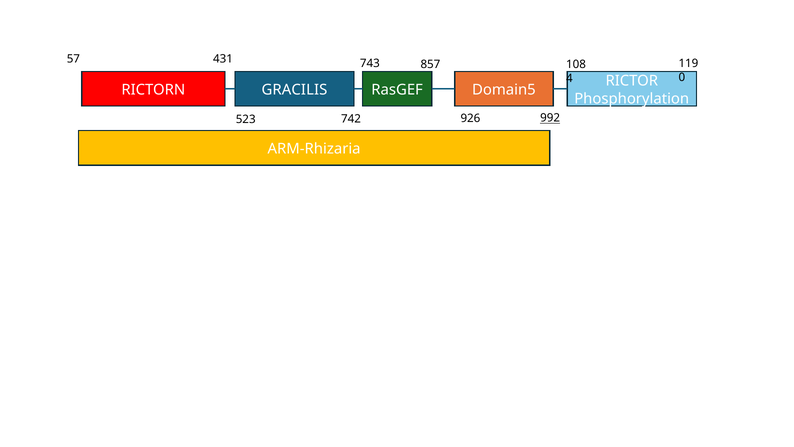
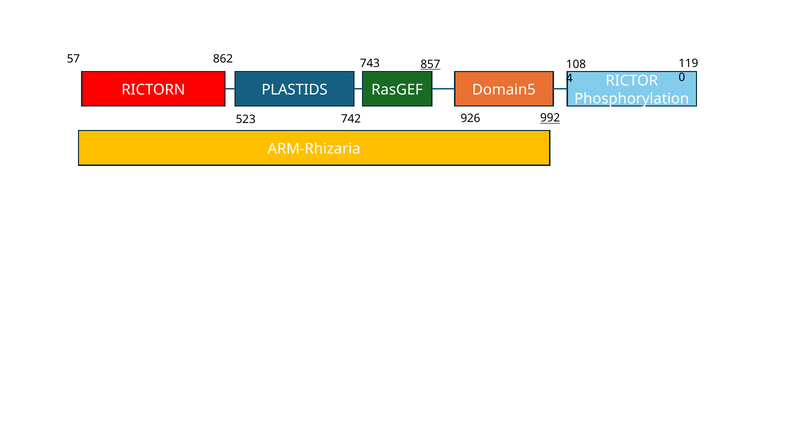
431: 431 -> 862
857 underline: none -> present
GRACILIS: GRACILIS -> PLASTIDS
